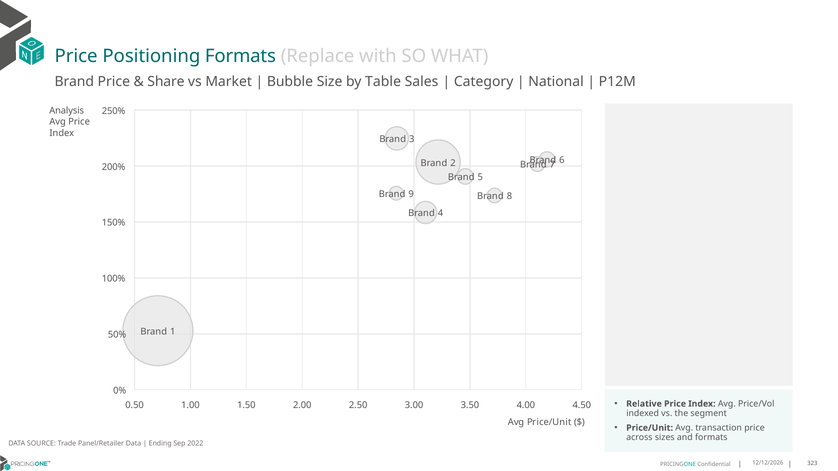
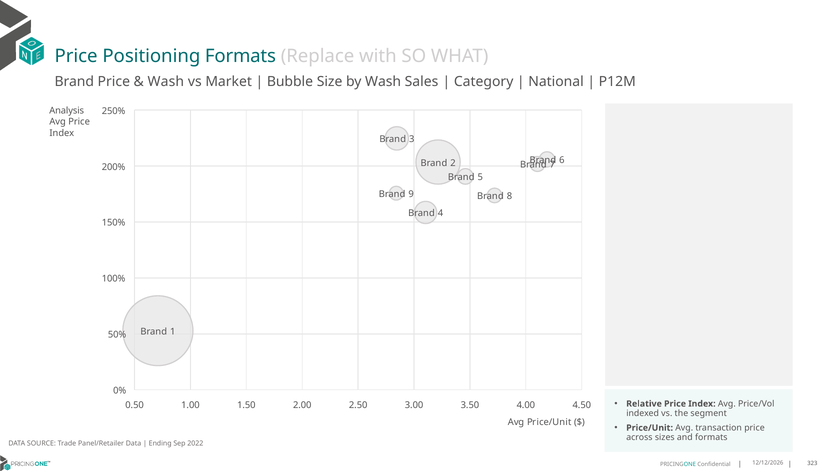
Share at (166, 82): Share -> Wash
by Table: Table -> Wash
